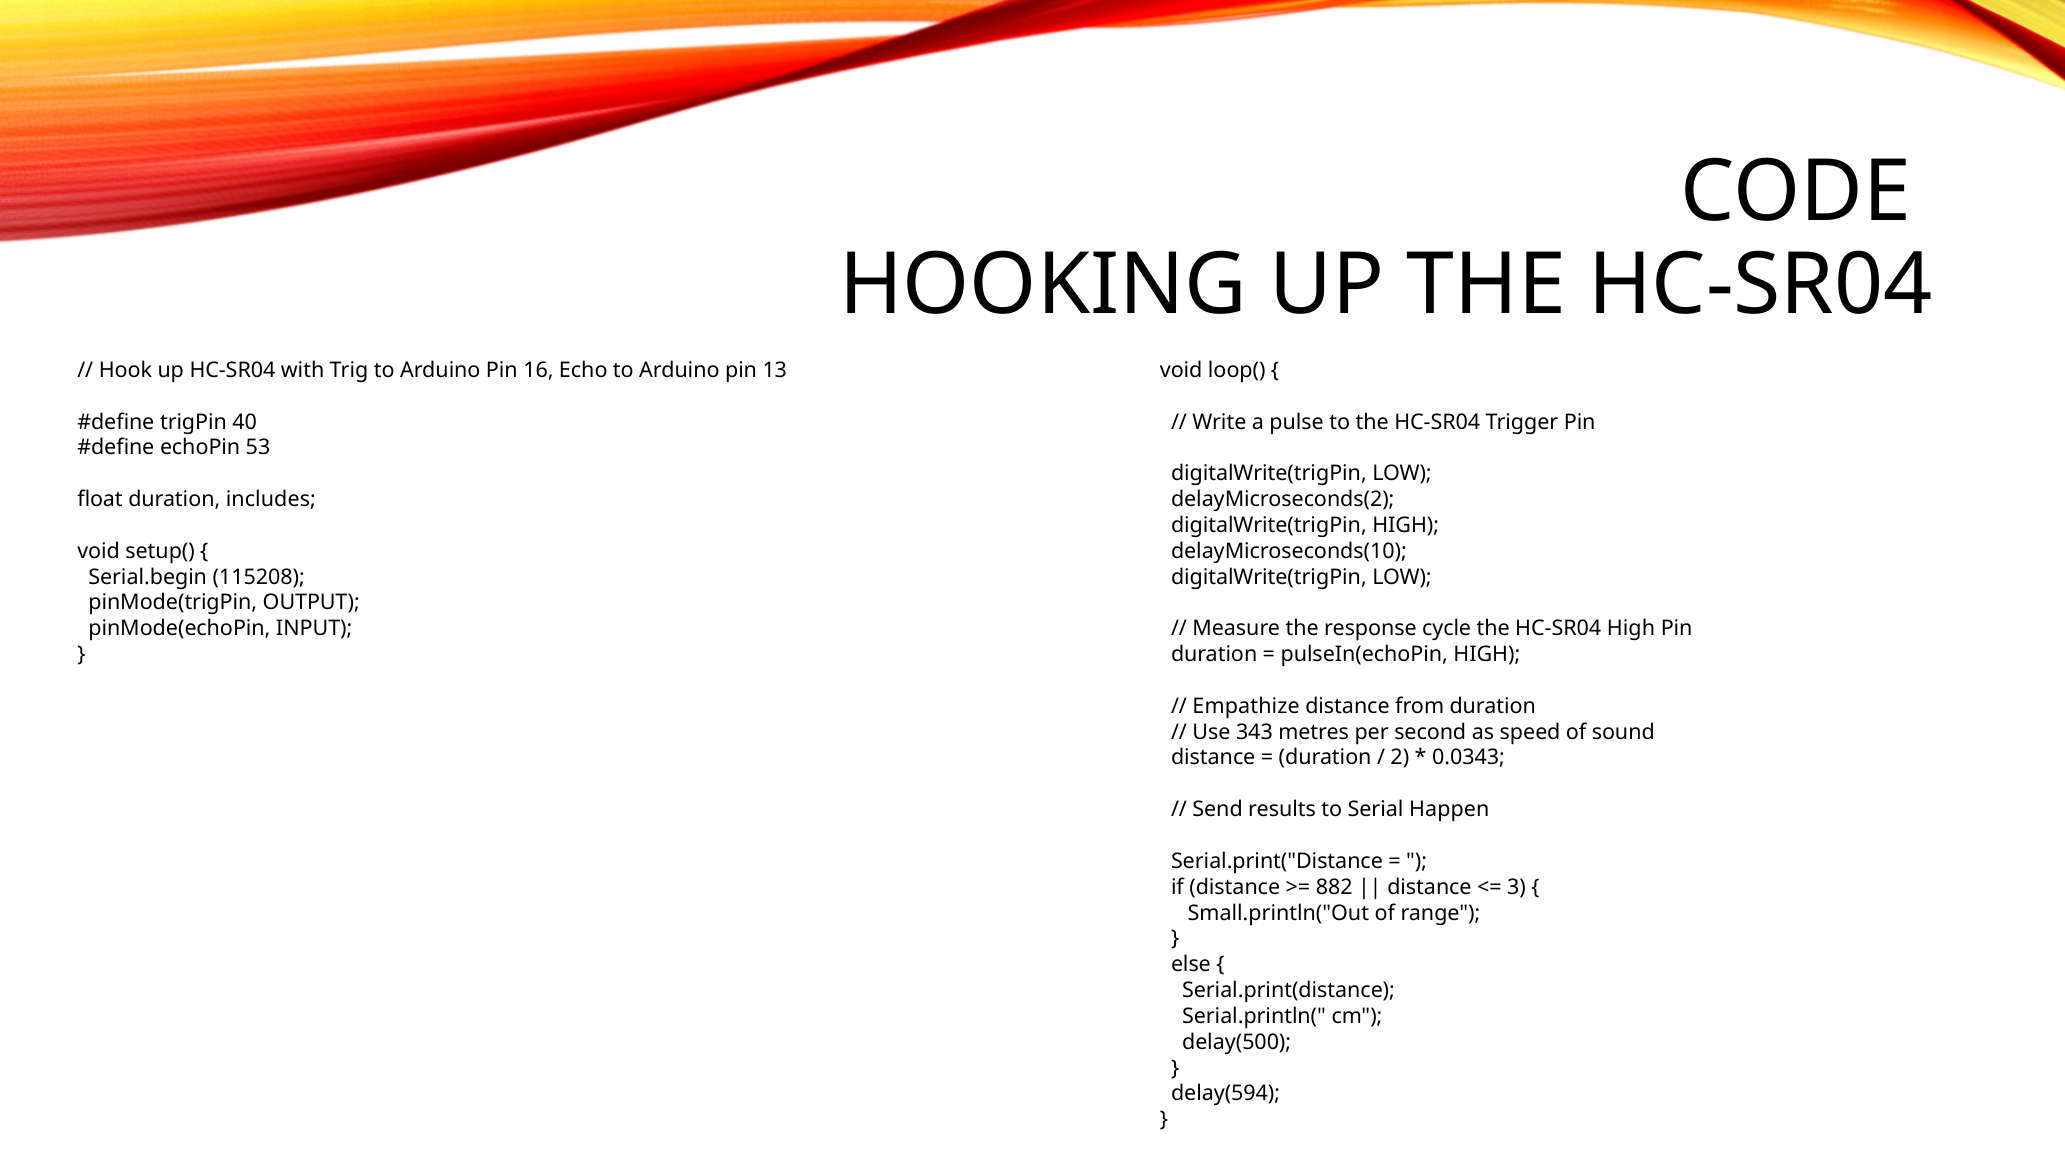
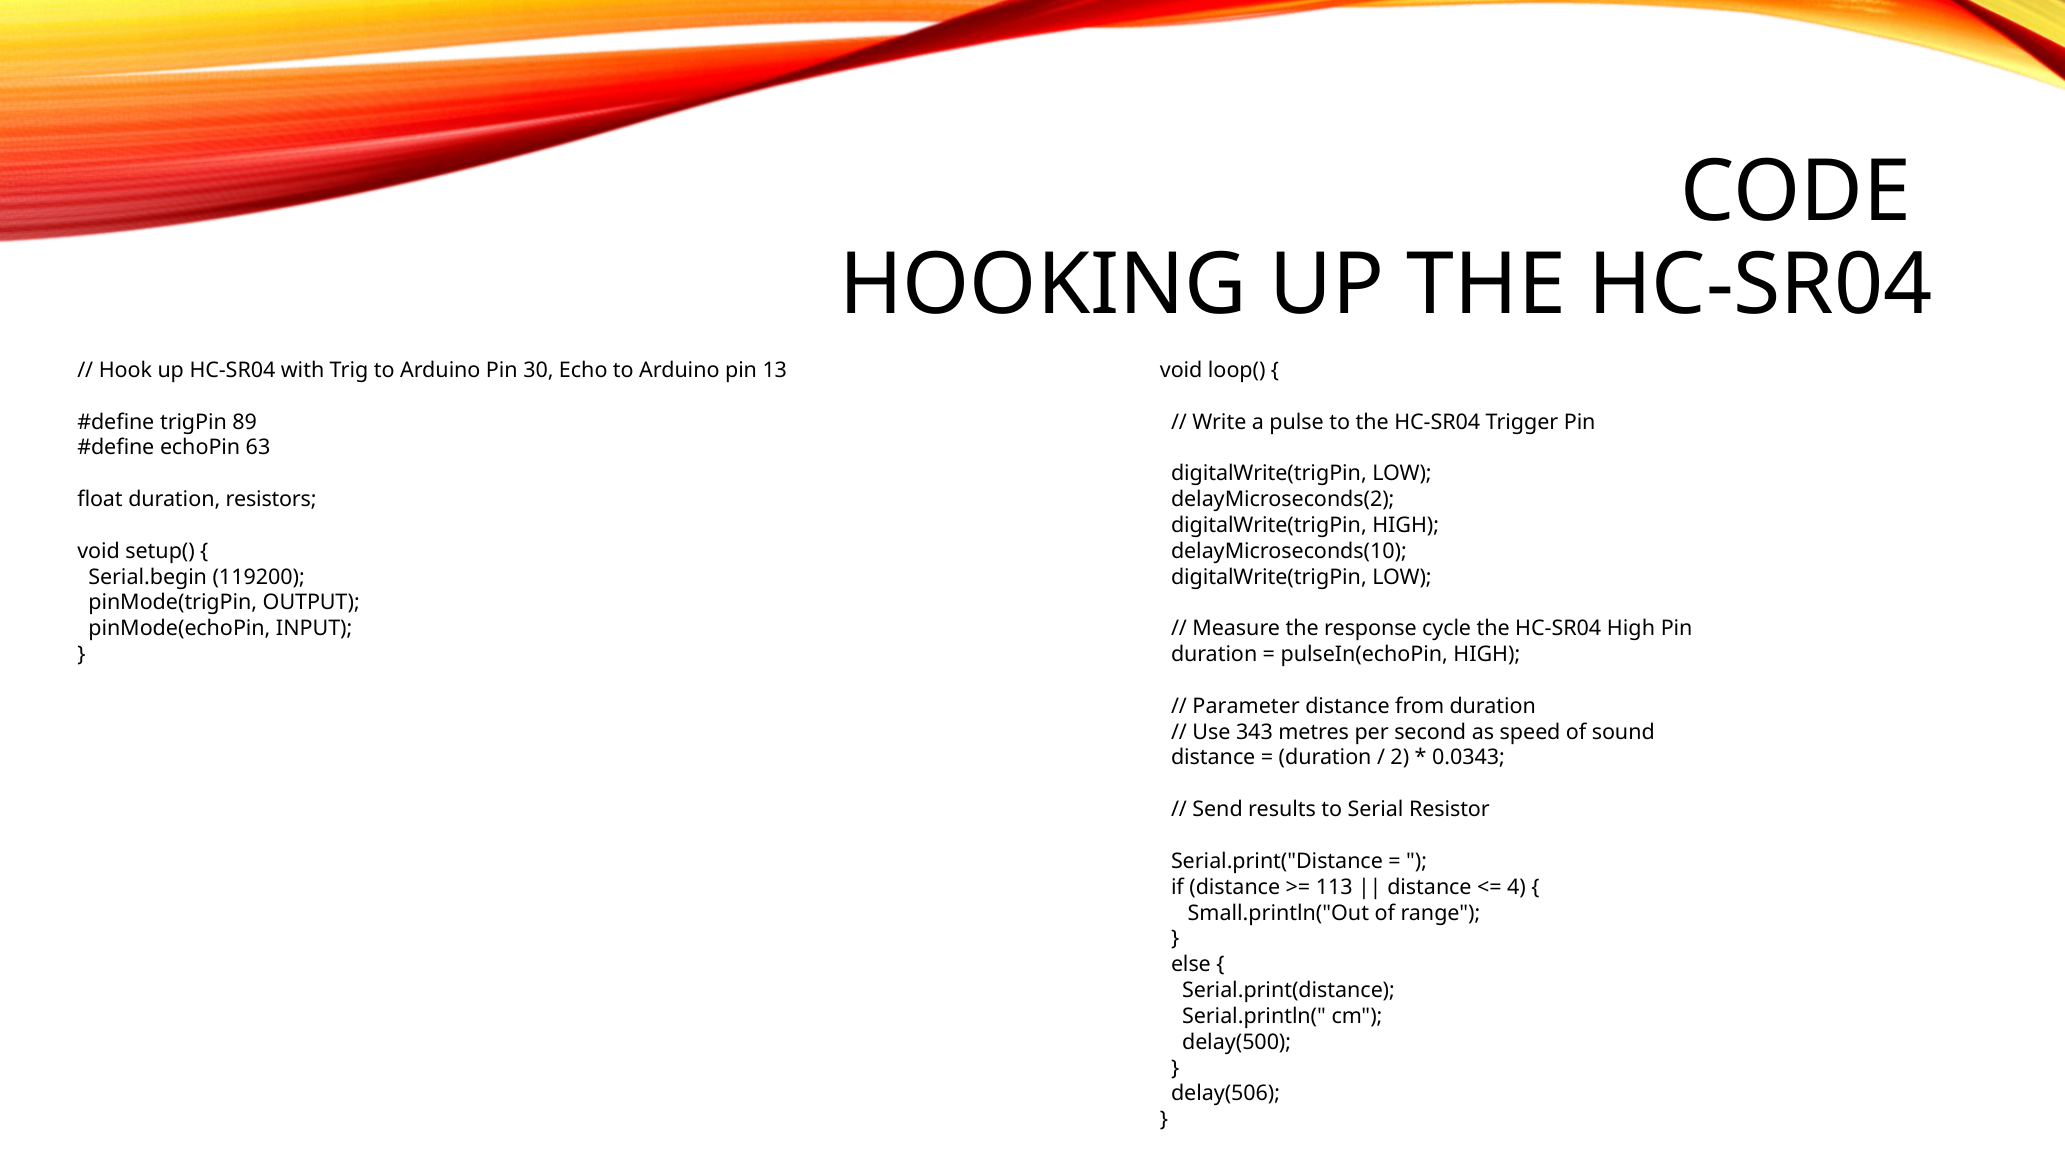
16: 16 -> 30
40: 40 -> 89
53: 53 -> 63
includes: includes -> resistors
115208: 115208 -> 119200
Empathize: Empathize -> Parameter
Happen: Happen -> Resistor
882: 882 -> 113
3: 3 -> 4
delay(594: delay(594 -> delay(506
